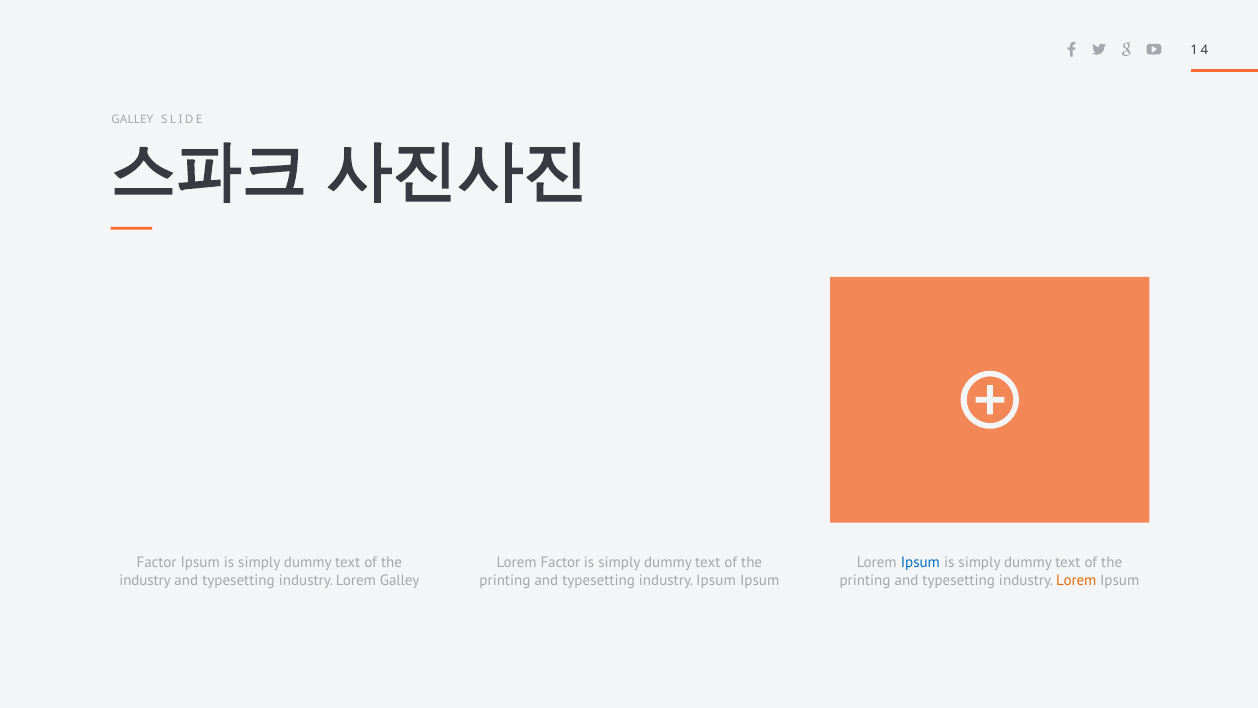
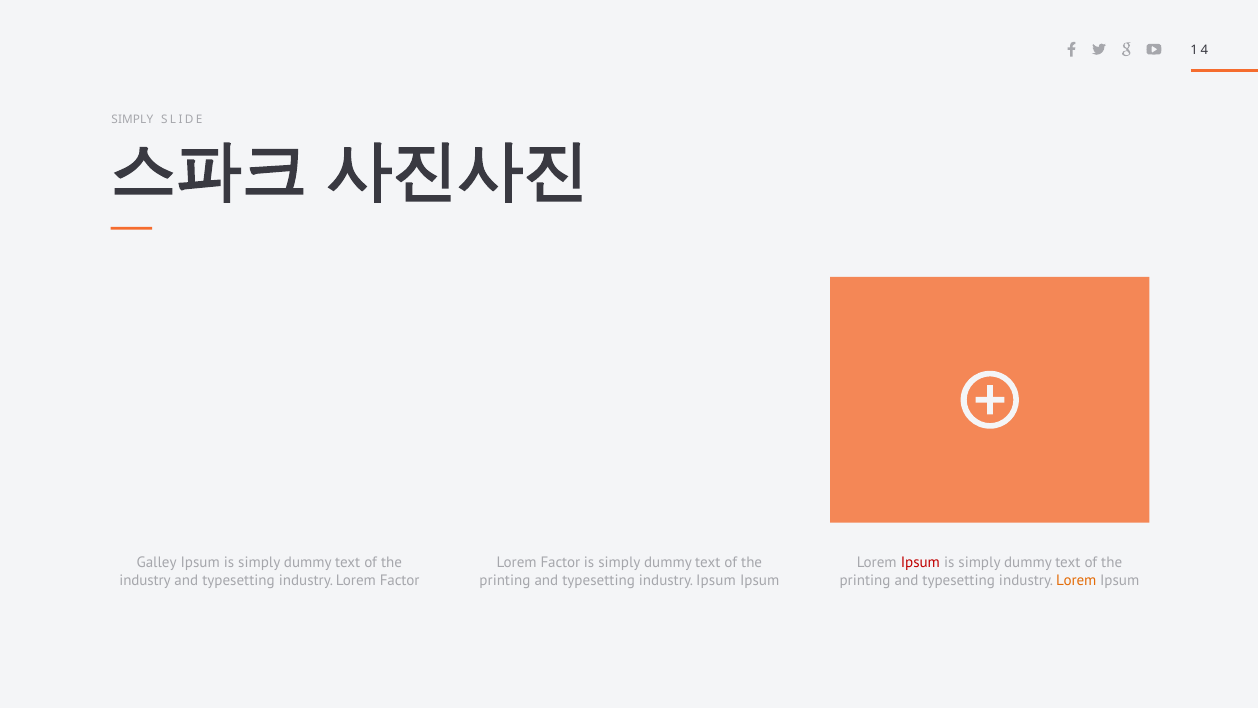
GALLEY at (132, 120): GALLEY -> SIMPLY
Factor at (157, 563): Factor -> Galley
Ipsum at (920, 563) colour: blue -> red
industry Lorem Galley: Galley -> Factor
